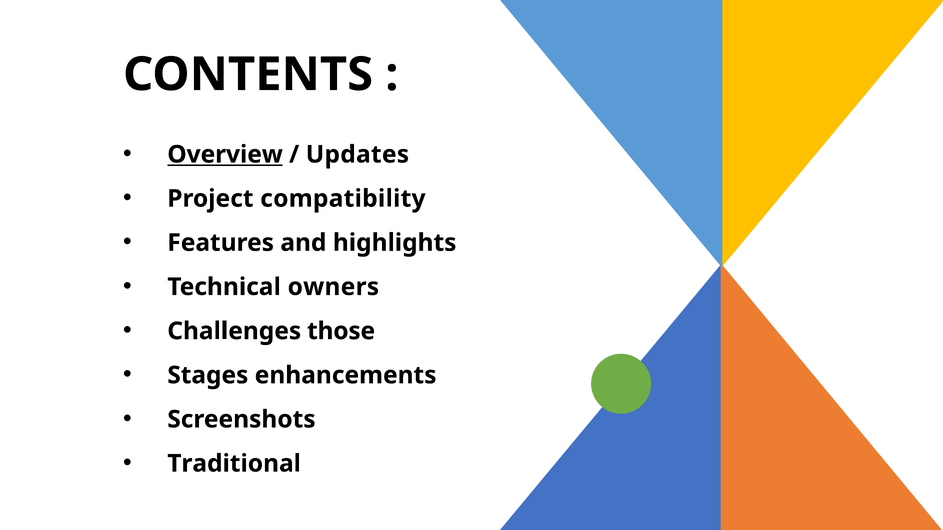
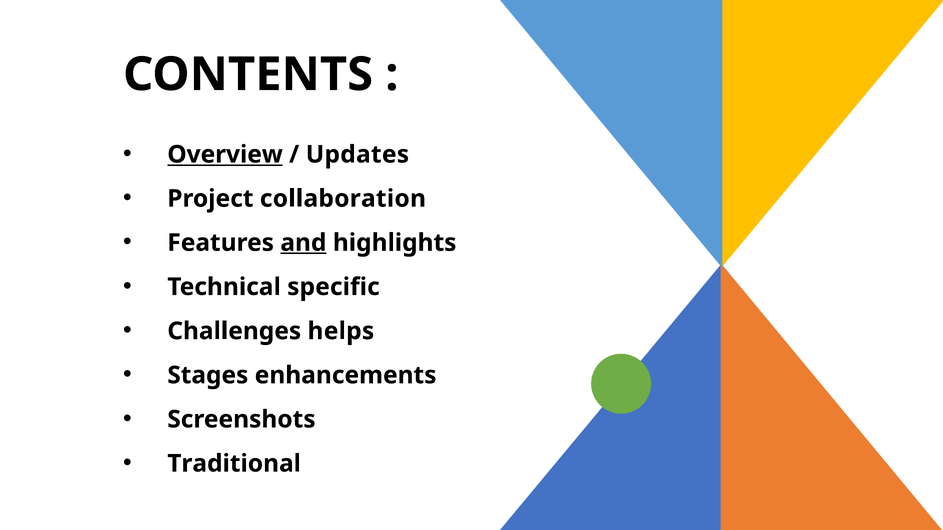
compatibility: compatibility -> collaboration
and underline: none -> present
owners: owners -> specific
those: those -> helps
